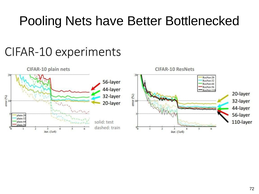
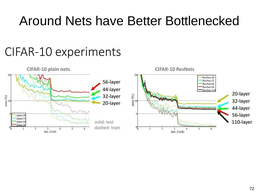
Pooling: Pooling -> Around
